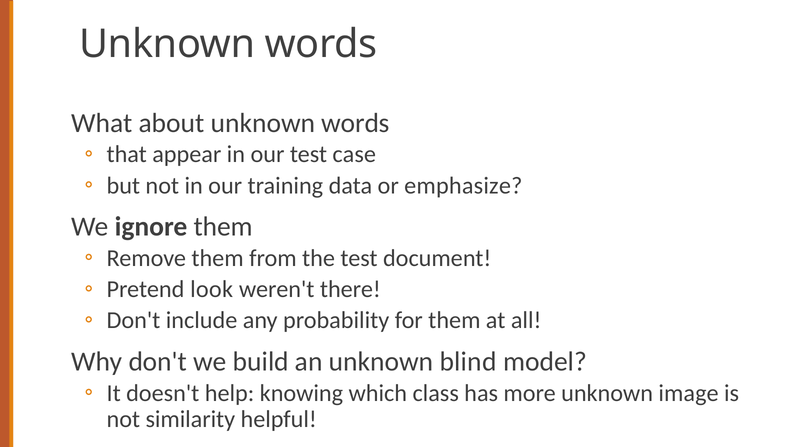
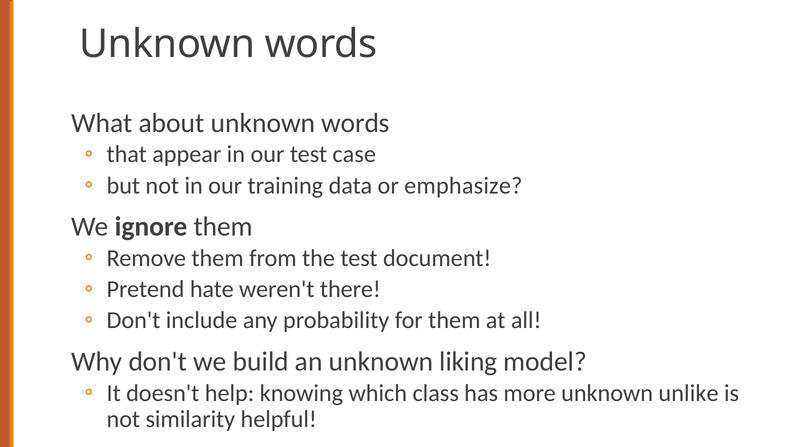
look: look -> hate
blind: blind -> liking
image: image -> unlike
